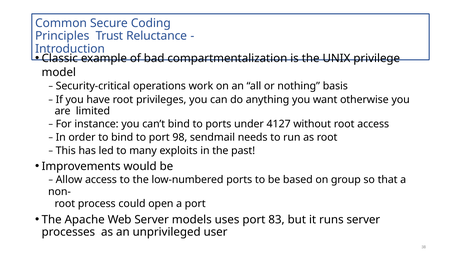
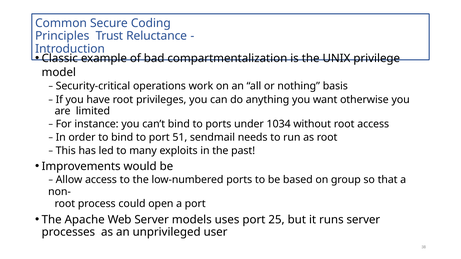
4127: 4127 -> 1034
98: 98 -> 51
83: 83 -> 25
